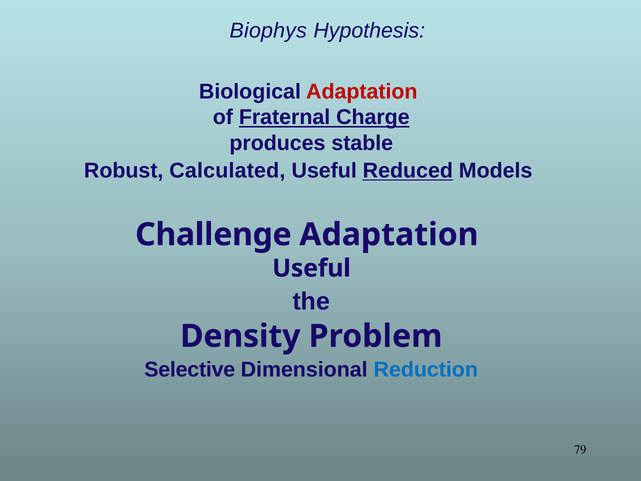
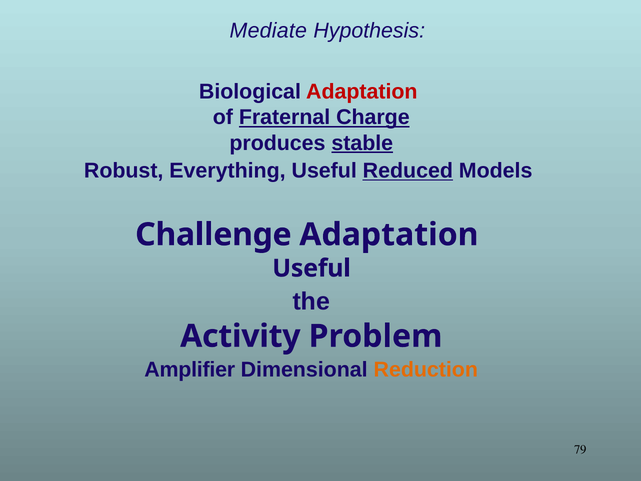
Biophys: Biophys -> Mediate
stable underline: none -> present
Calculated: Calculated -> Everything
Density: Density -> Activity
Selective: Selective -> Amplifier
Reduction colour: blue -> orange
